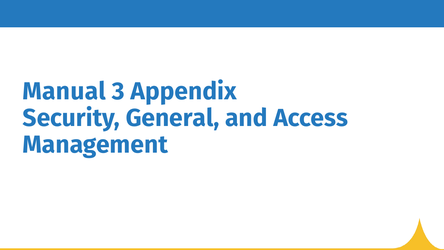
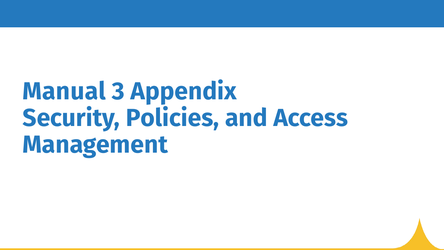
General: General -> Policies
